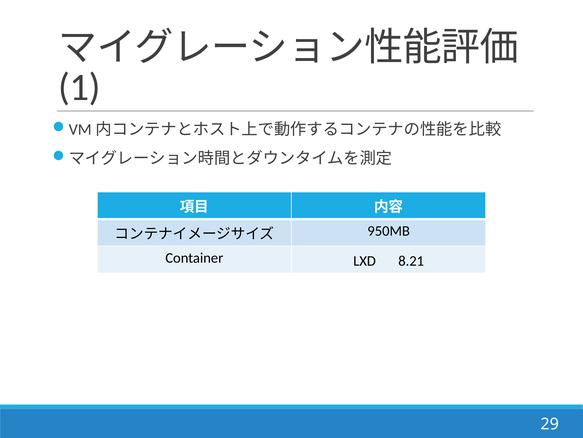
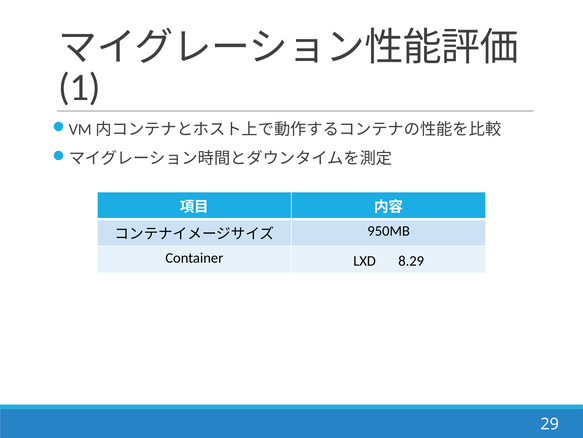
8.21: 8.21 -> 8.29
